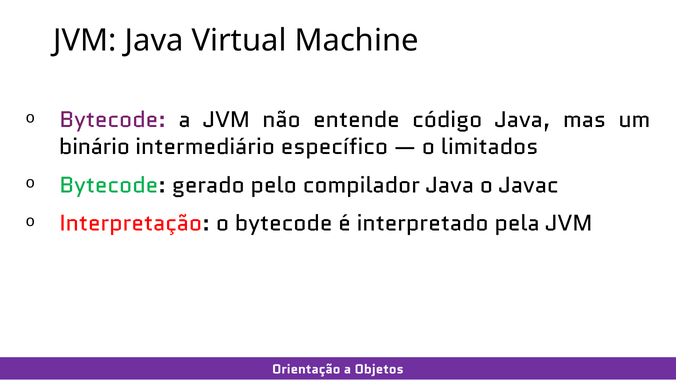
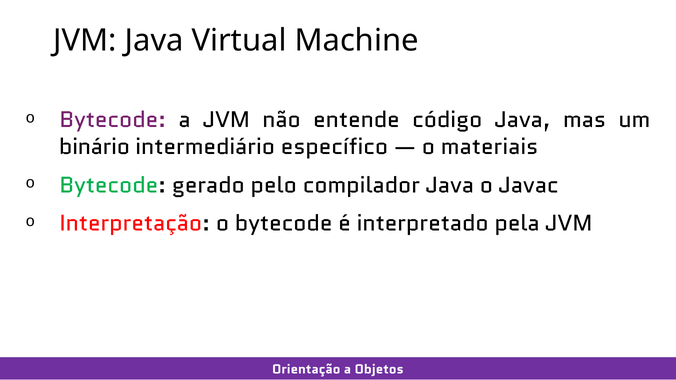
limitados: limitados -> materiais
